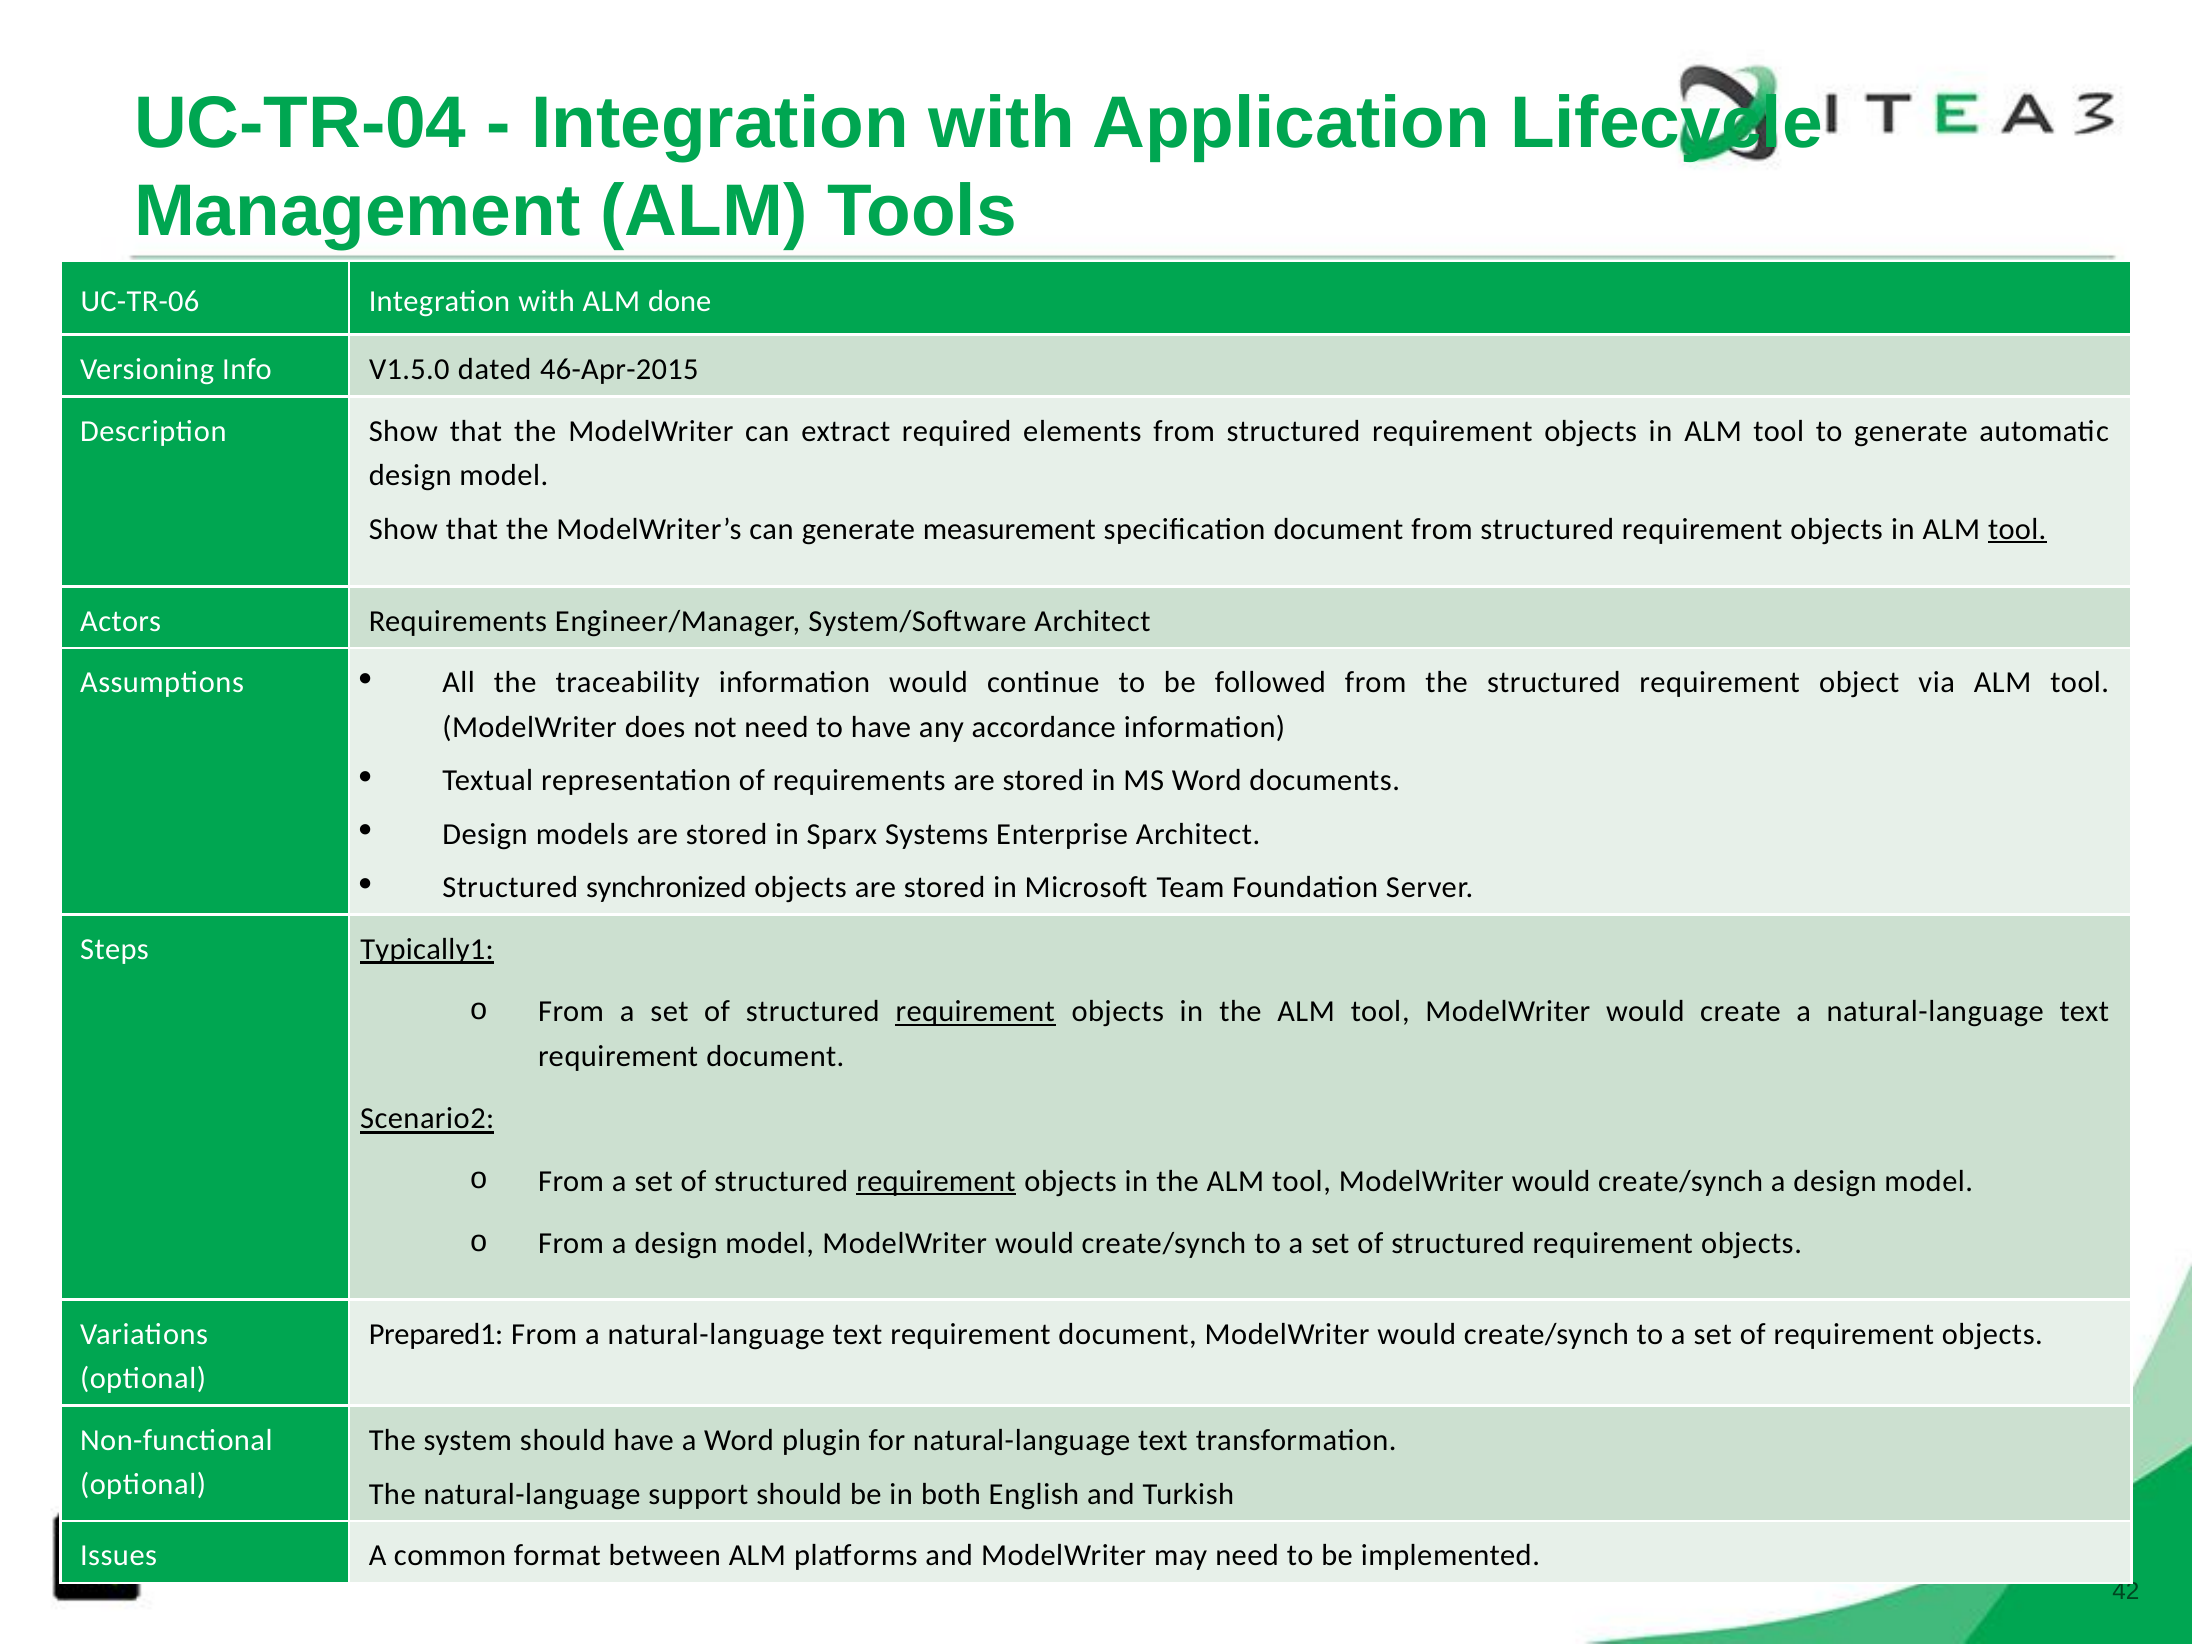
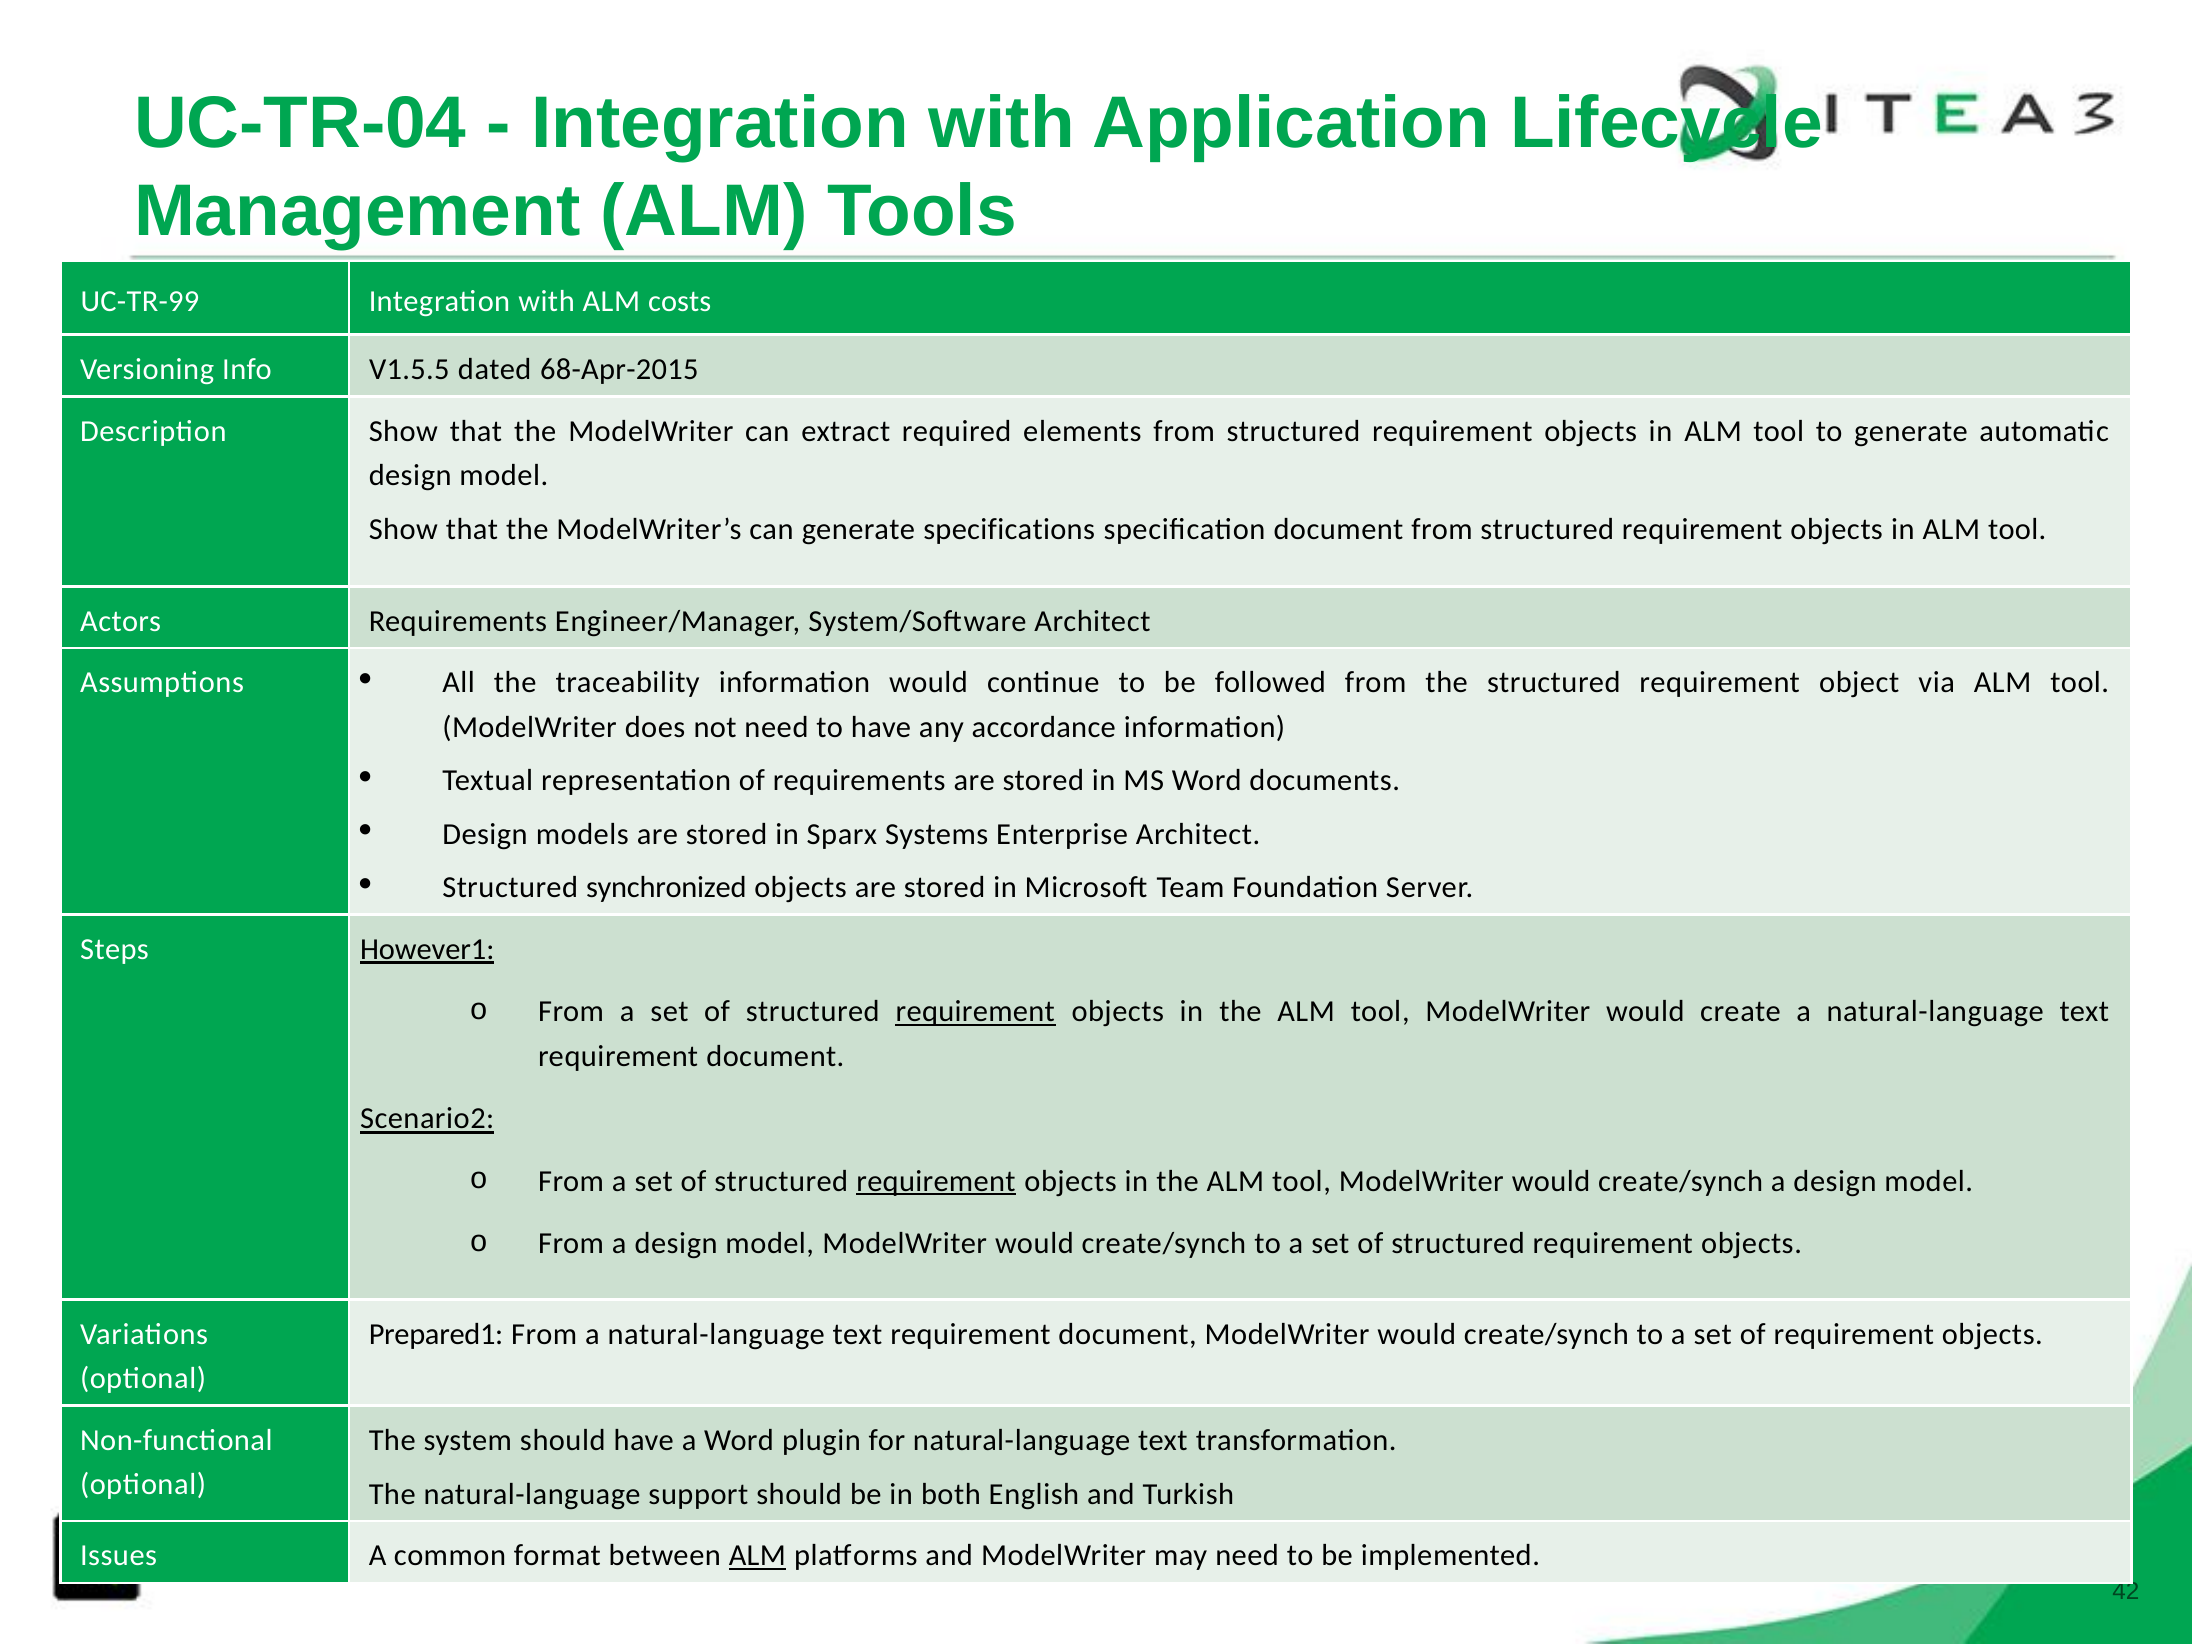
UC-TR-06: UC-TR-06 -> UC-TR-99
done: done -> costs
V1.5.0: V1.5.0 -> V1.5.5
46-Apr-2015: 46-Apr-2015 -> 68-Apr-2015
measurement: measurement -> specifications
tool at (2017, 529) underline: present -> none
Typically1: Typically1 -> However1
ALM at (757, 1556) underline: none -> present
